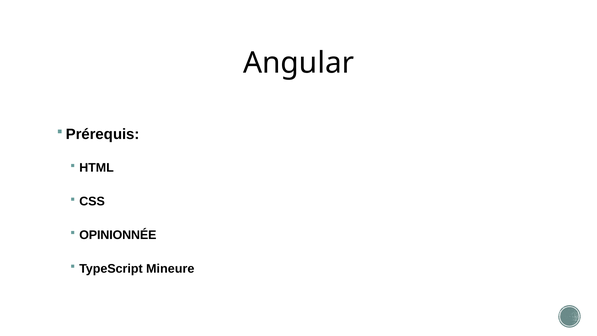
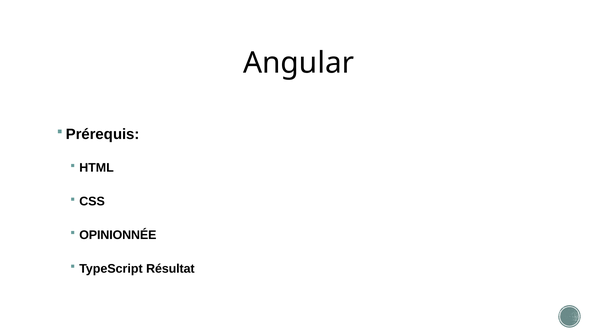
Mineure: Mineure -> Résultat
